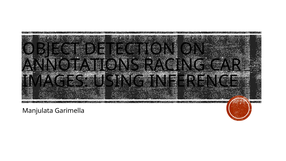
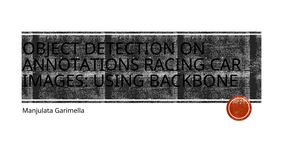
INFERENCE: INFERENCE -> BACKBONE
